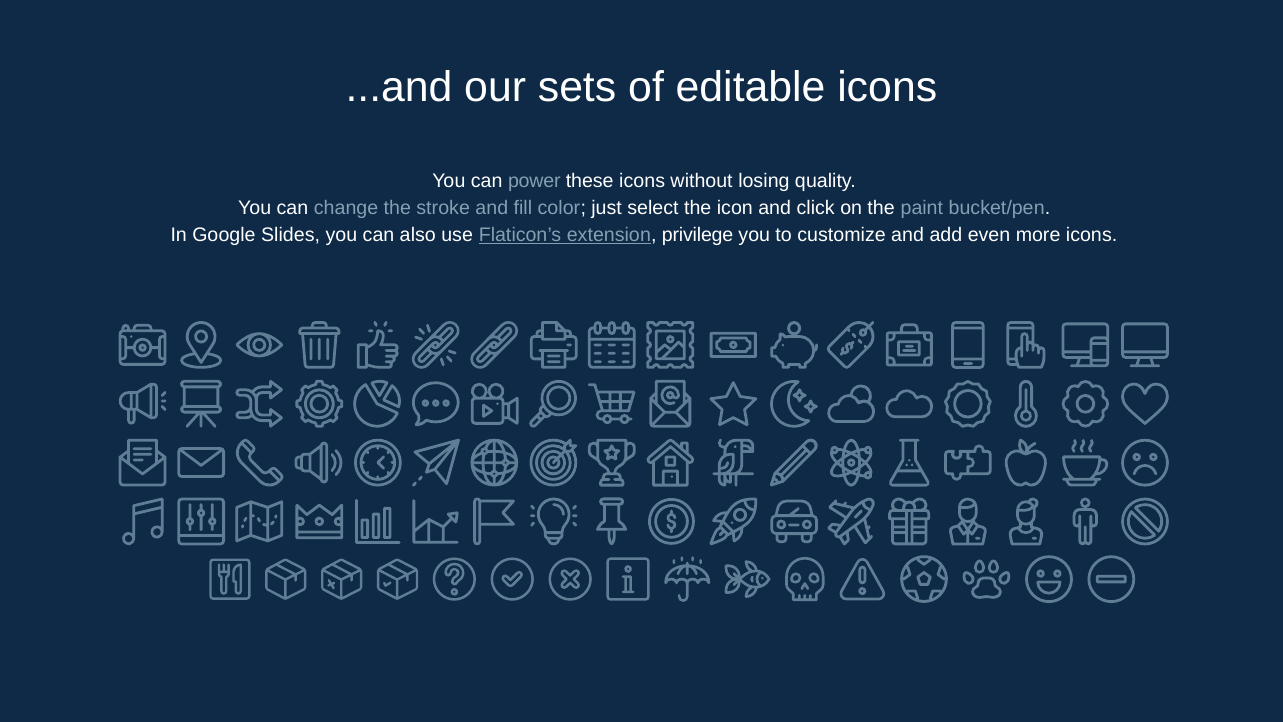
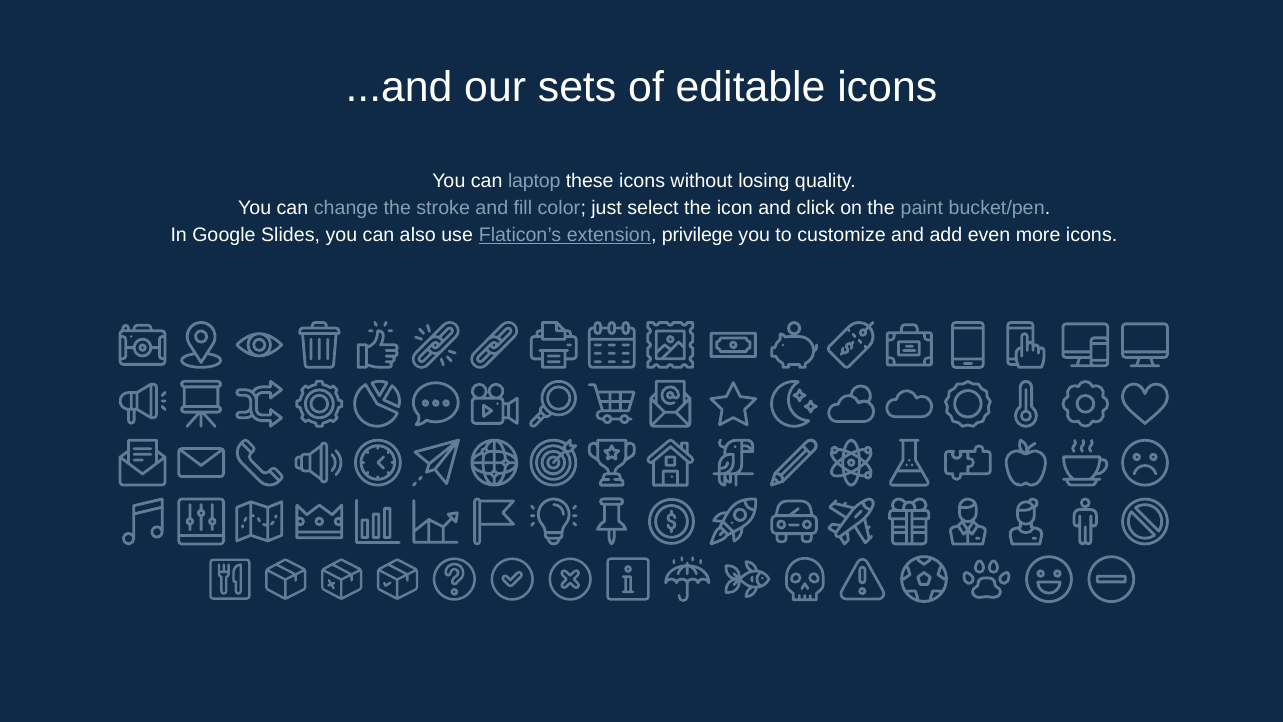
power: power -> laptop
